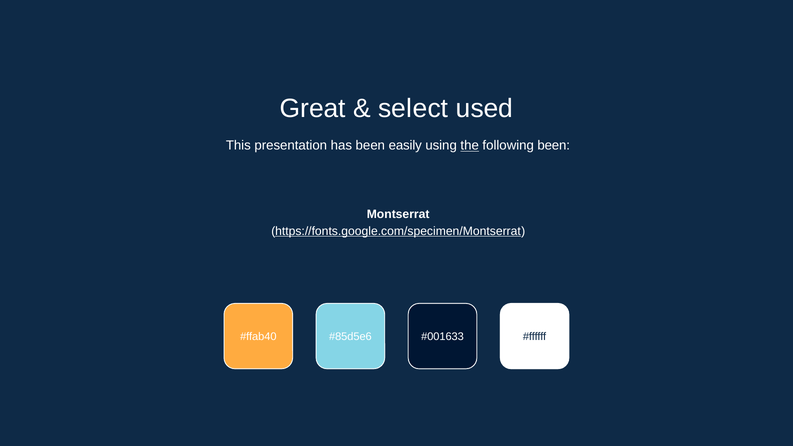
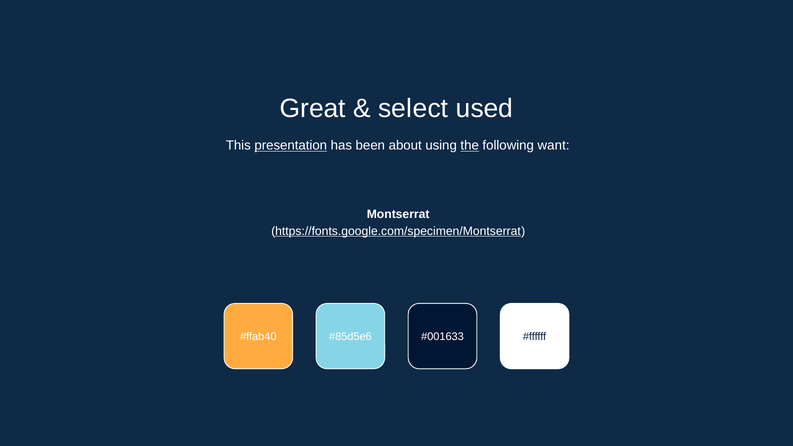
presentation underline: none -> present
easily: easily -> about
following been: been -> want
